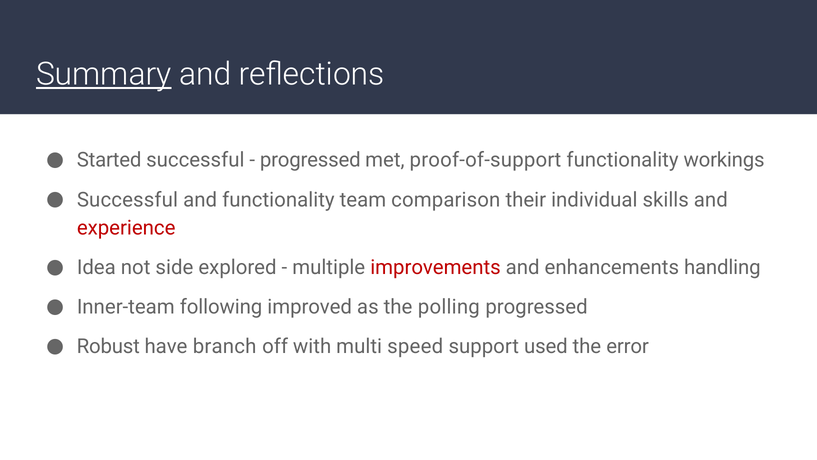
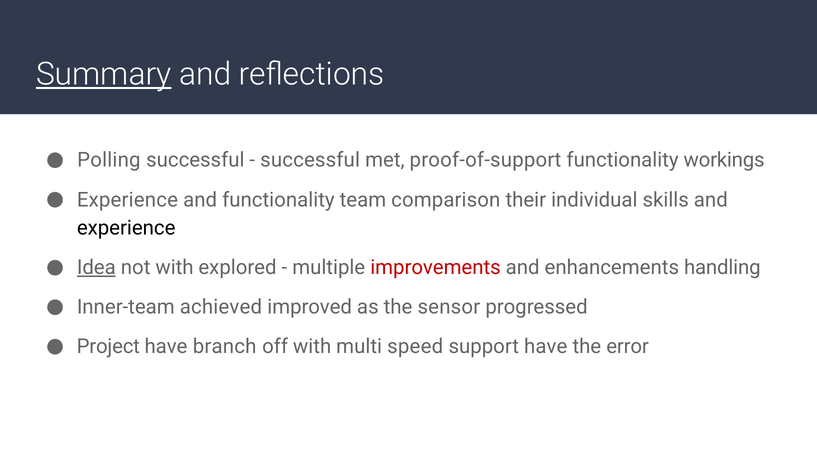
Started: Started -> Polling
progressed at (310, 160): progressed -> successful
Successful at (127, 200): Successful -> Experience
experience at (126, 228) colour: red -> black
Idea underline: none -> present
not side: side -> with
following: following -> achieved
polling: polling -> sensor
Robust: Robust -> Project
support used: used -> have
